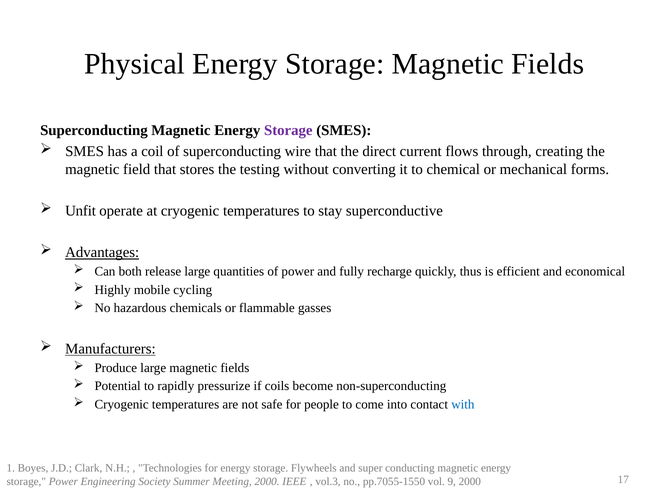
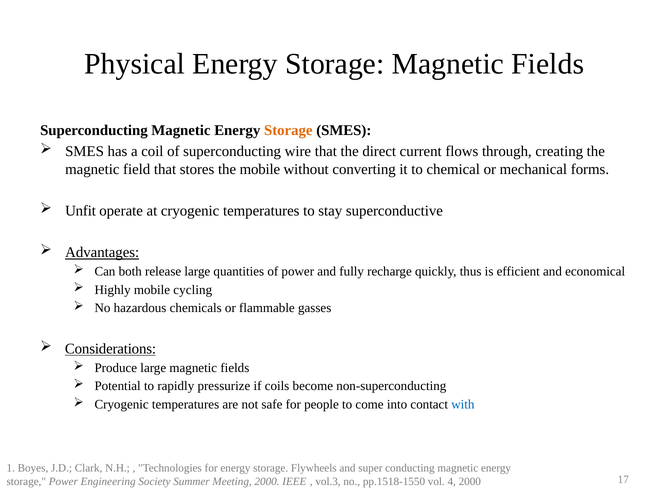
Storage at (288, 130) colour: purple -> orange
the testing: testing -> mobile
Manufacturers: Manufacturers -> Considerations
pp.7055-1550: pp.7055-1550 -> pp.1518-1550
9: 9 -> 4
